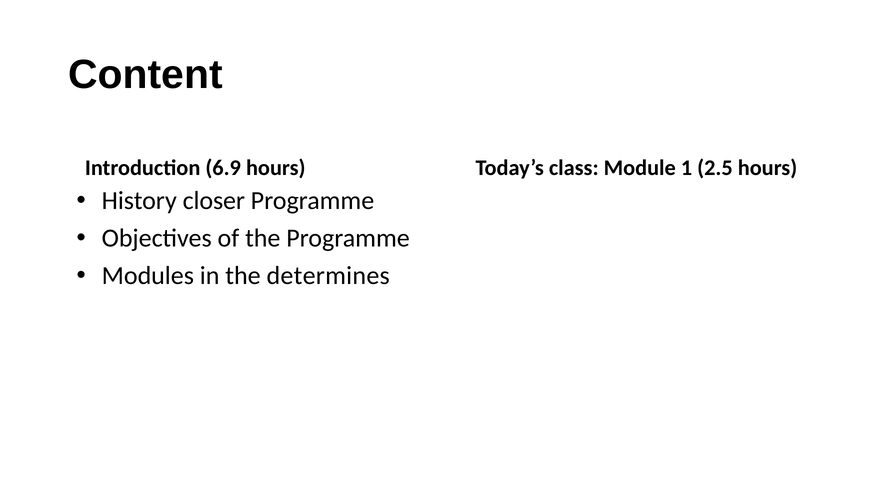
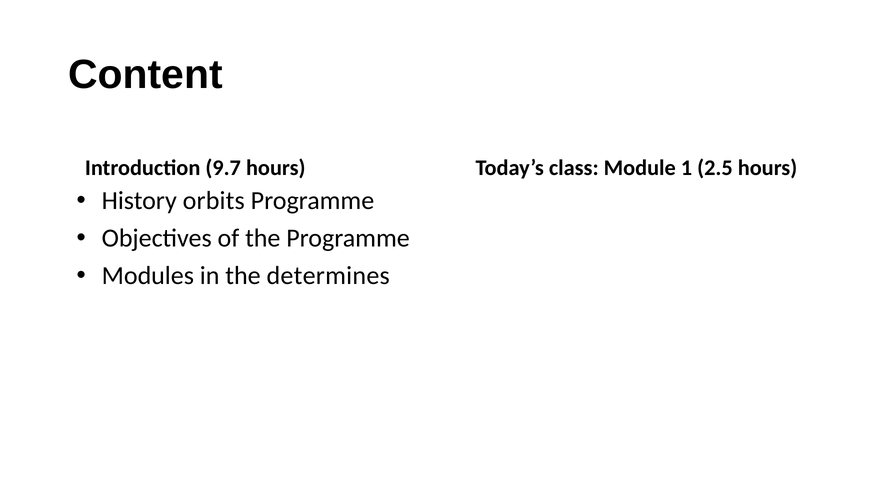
6.9: 6.9 -> 9.7
closer: closer -> orbits
